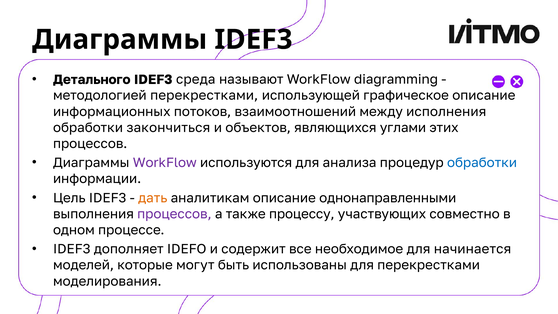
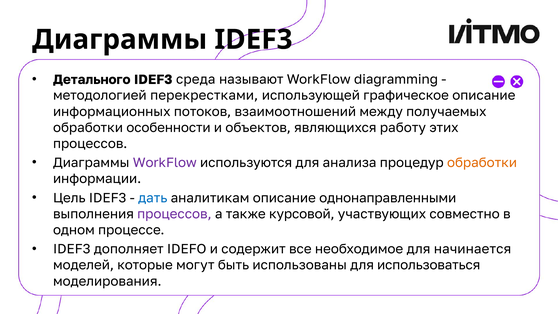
исполнения: исполнения -> получаемых
закончиться: закончиться -> особенности
углами: углами -> работу
обработки at (482, 163) colour: blue -> orange
дать colour: orange -> blue
процессу: процессу -> курсовой
для перекрестками: перекрестками -> использоваться
